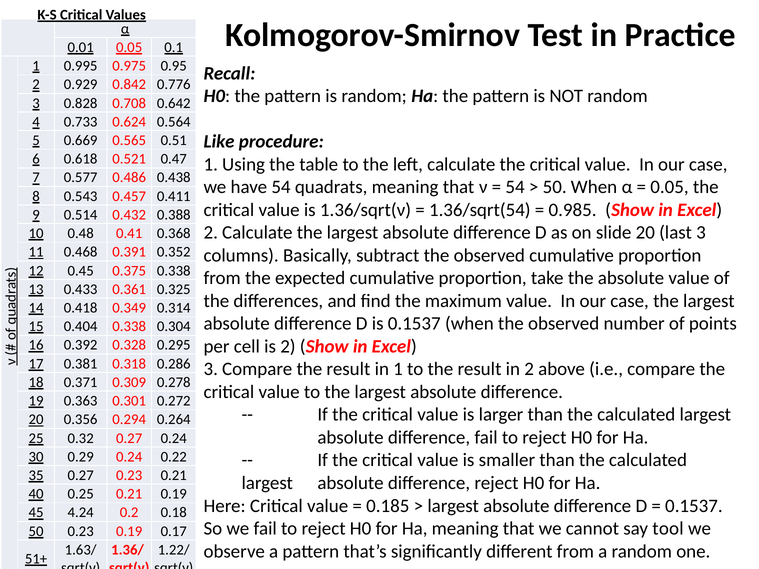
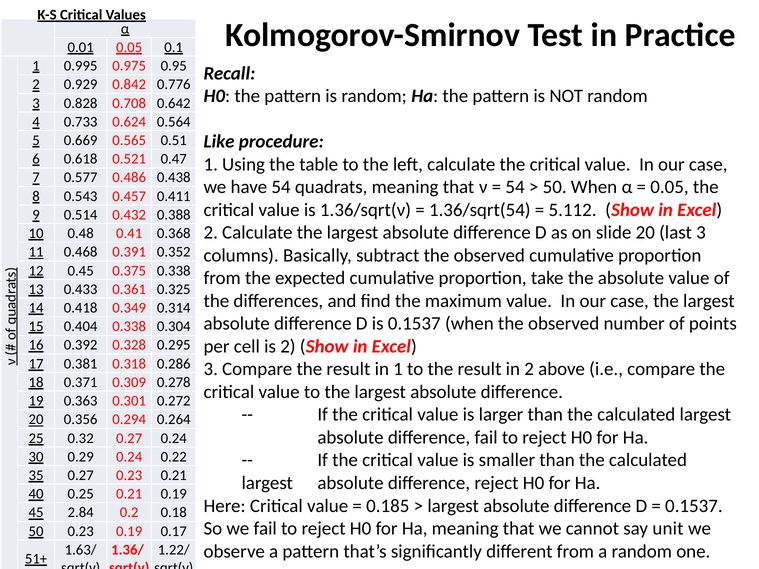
0.985: 0.985 -> 5.112
4.24: 4.24 -> 2.84
tool: tool -> unit
